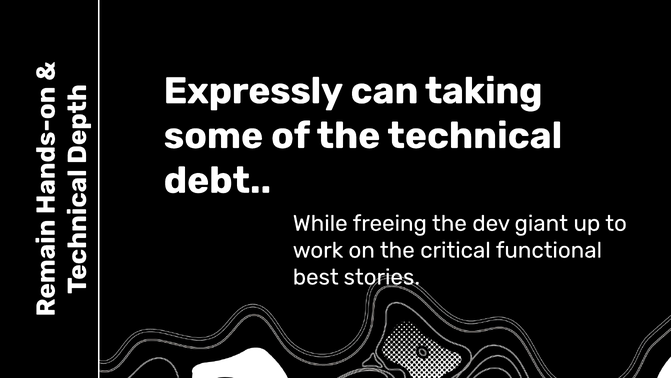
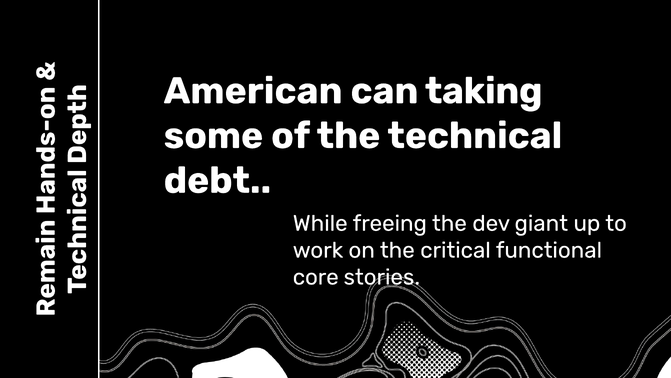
Expressly: Expressly -> American
best: best -> core
